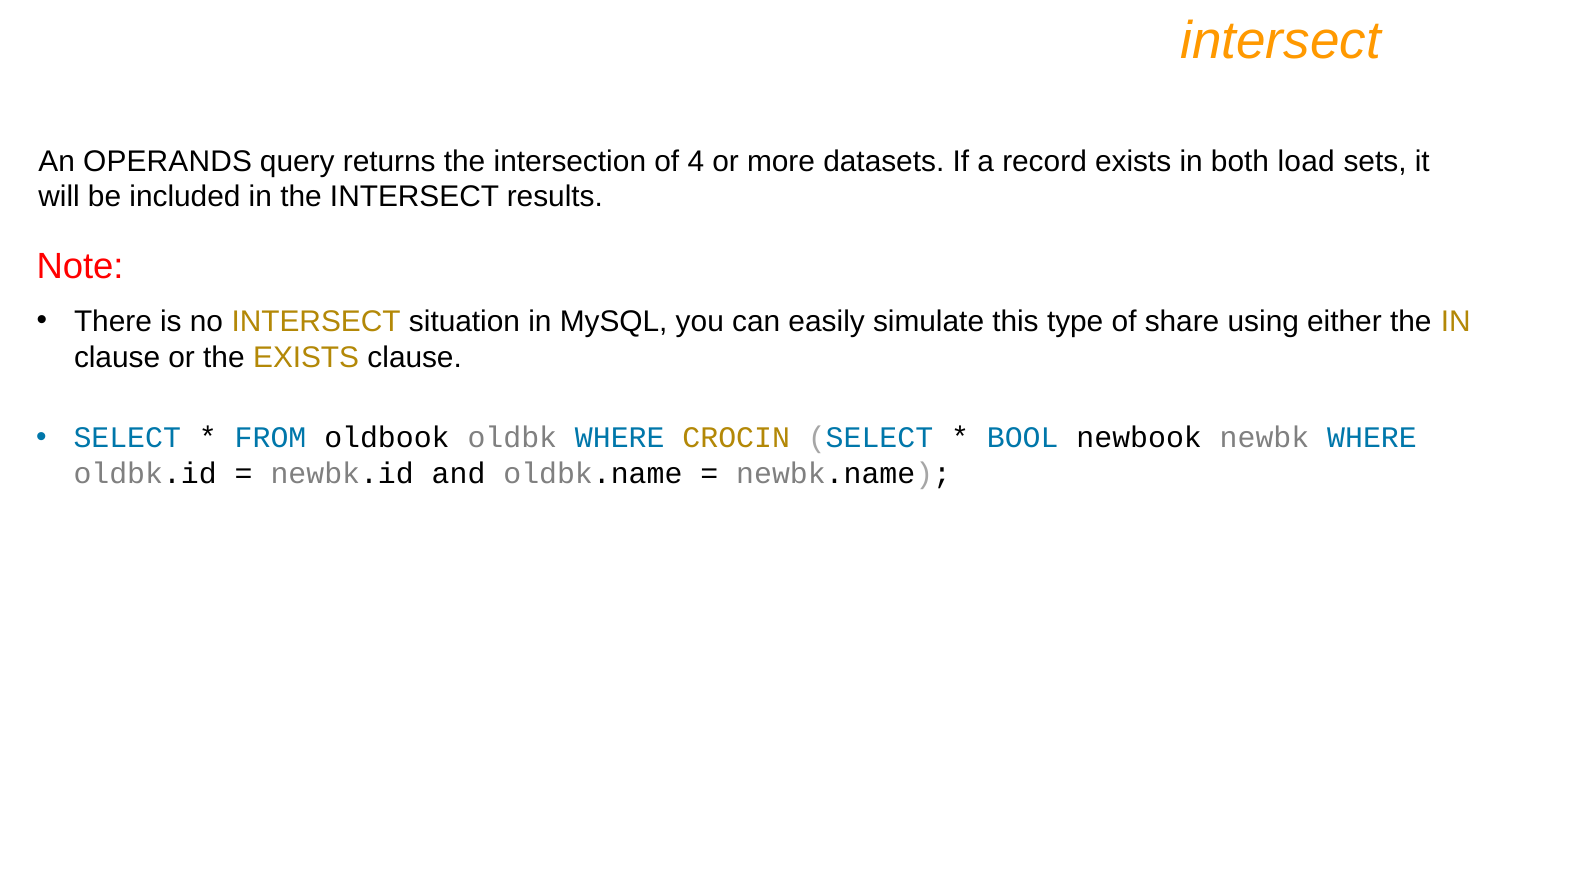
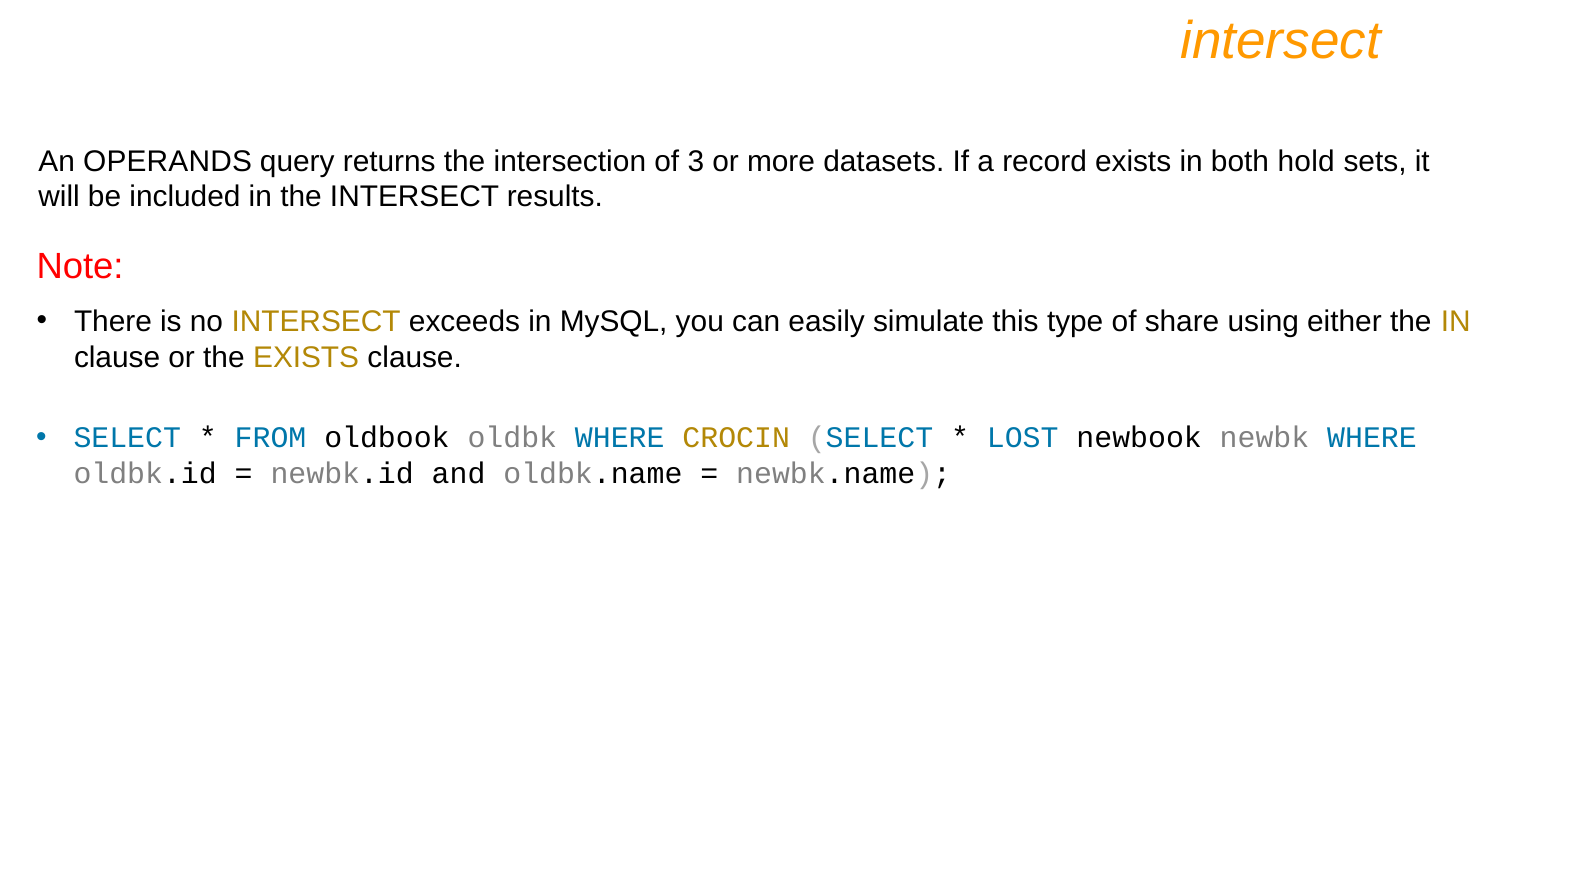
4: 4 -> 3
load: load -> hold
situation: situation -> exceeds
BOOL: BOOL -> LOST
